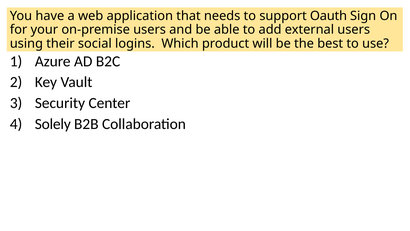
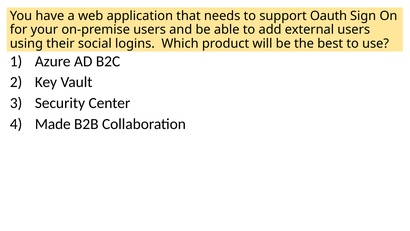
Solely: Solely -> Made
